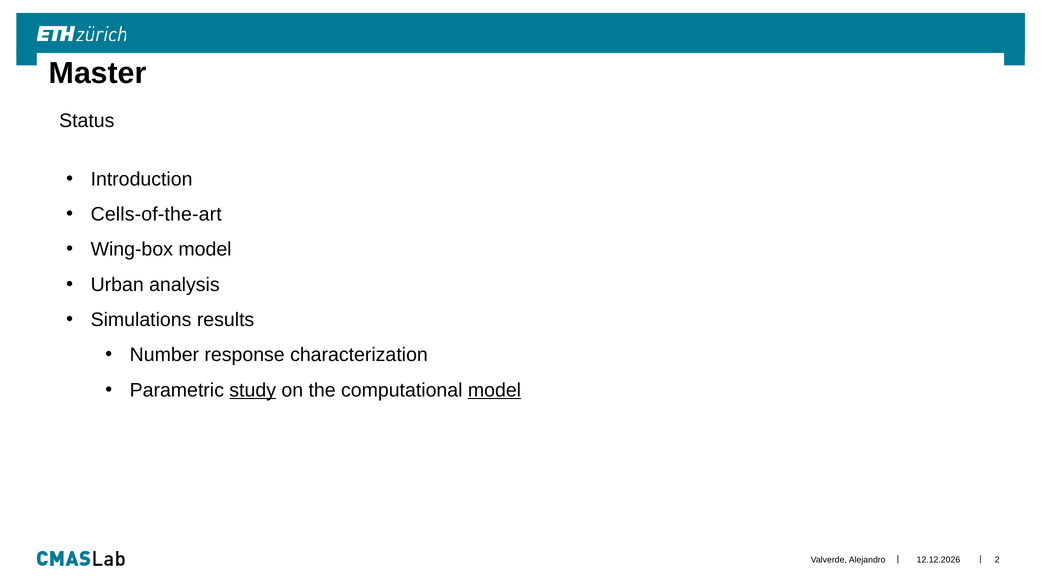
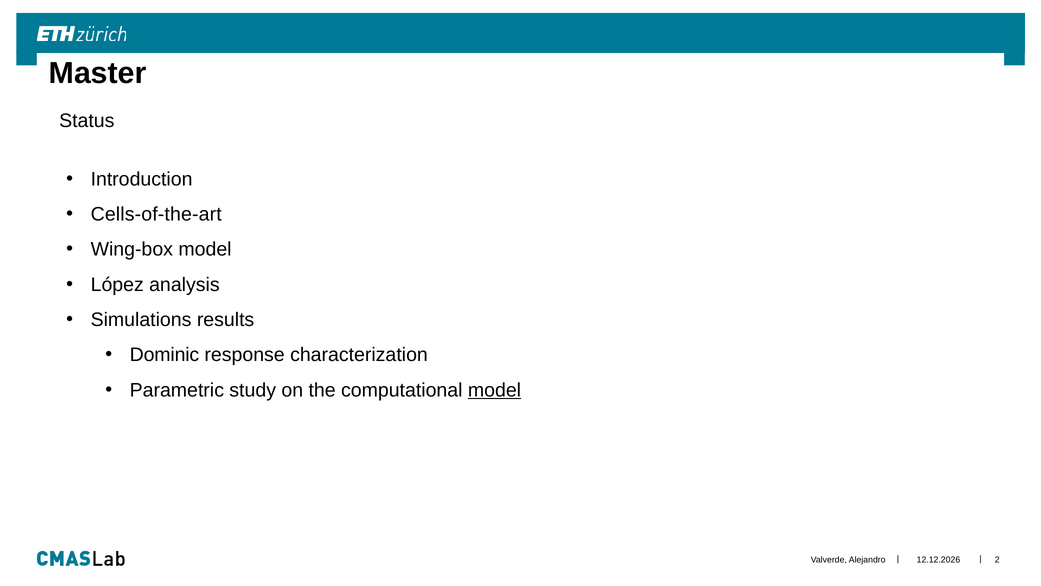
Urban: Urban -> López
Number: Number -> Dominic
study underline: present -> none
